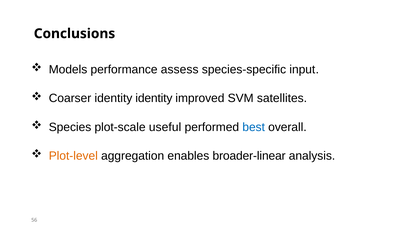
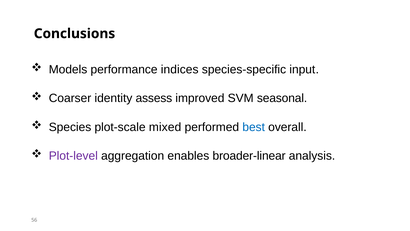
assess: assess -> indices
identity identity: identity -> assess
satellites: satellites -> seasonal
useful: useful -> mixed
Plot-level colour: orange -> purple
